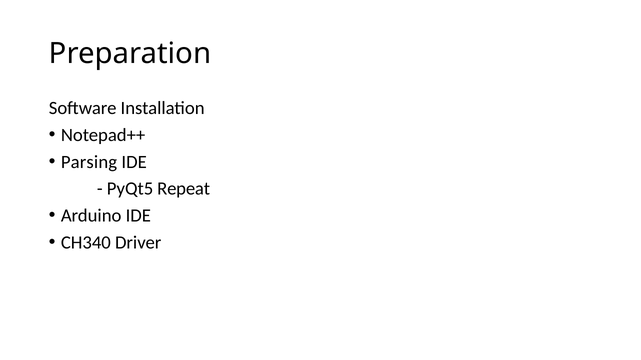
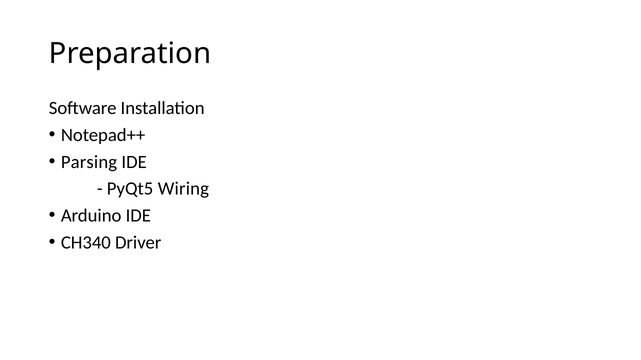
Repeat: Repeat -> Wiring
